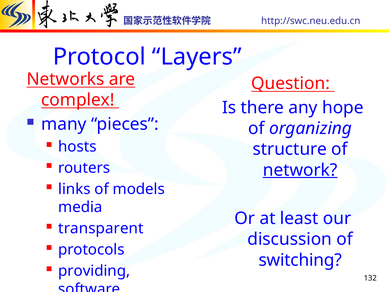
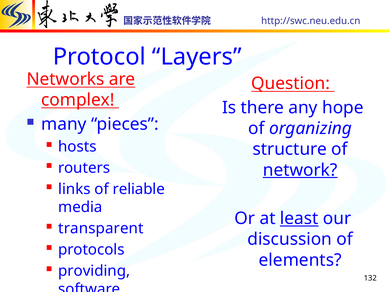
models: models -> reliable
least underline: none -> present
switching: switching -> elements
